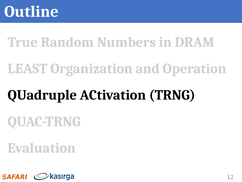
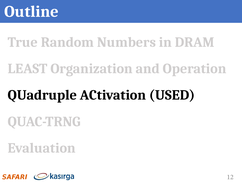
TRNG: TRNG -> USED
